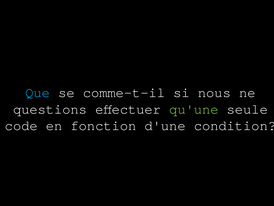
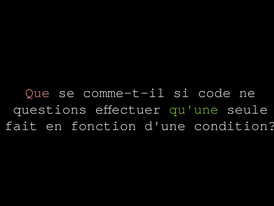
Que colour: light blue -> pink
nous: nous -> code
code: code -> fait
